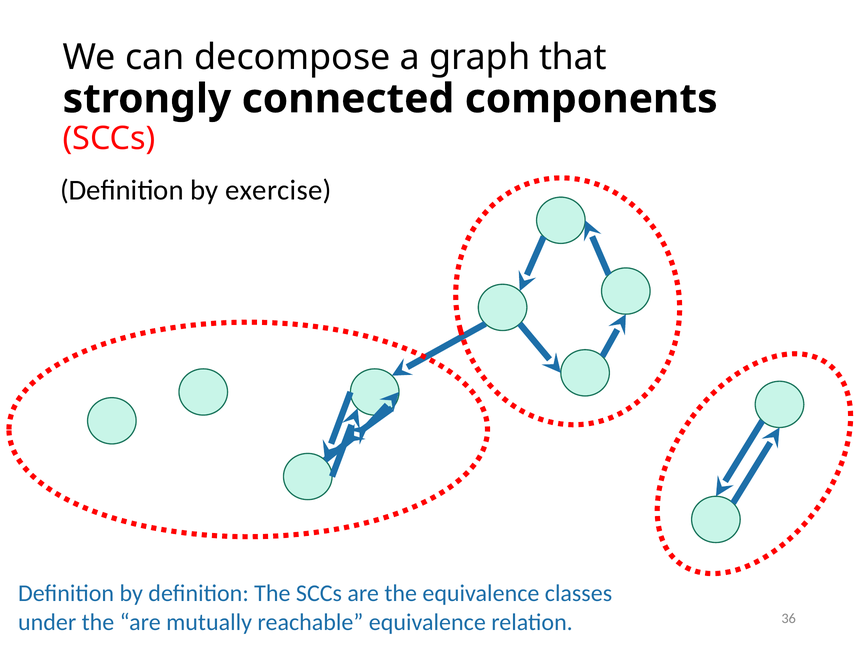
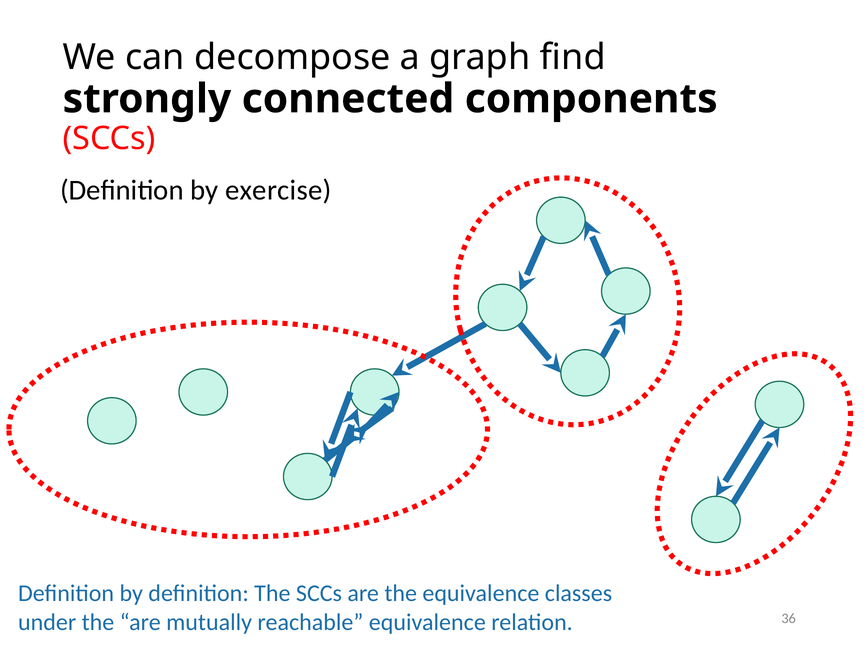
that: that -> find
